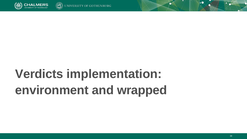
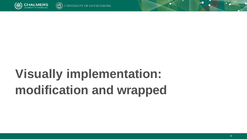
Verdicts: Verdicts -> Visually
environment: environment -> modification
